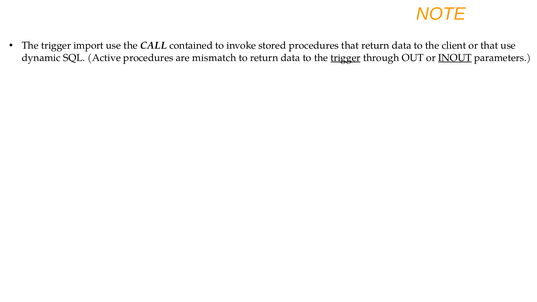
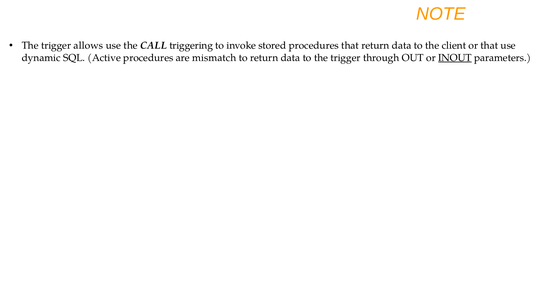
import: import -> allows
contained: contained -> triggering
trigger at (346, 58) underline: present -> none
